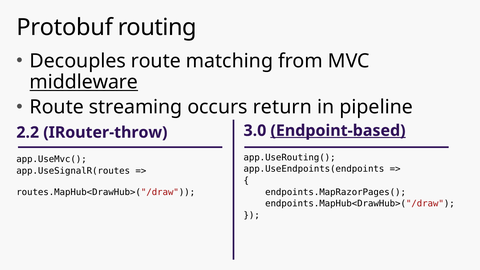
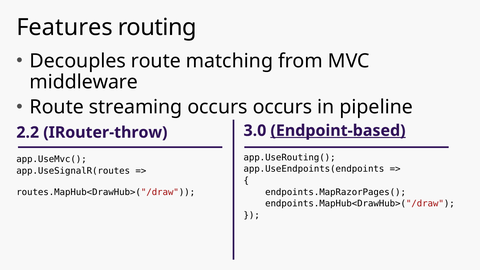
Protobuf: Protobuf -> Features
middleware underline: present -> none
occurs return: return -> occurs
